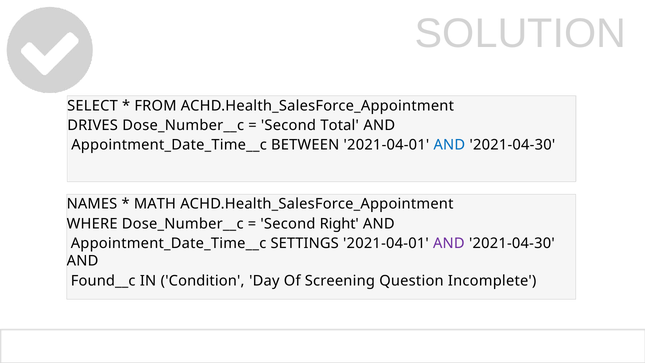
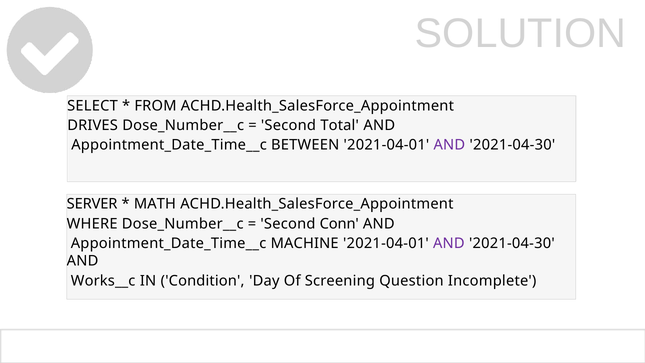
AND at (449, 145) colour: blue -> purple
NAMES: NAMES -> SERVER
Right: Right -> Conn
SETTINGS: SETTINGS -> MACHINE
Found__c: Found__c -> Works__c
